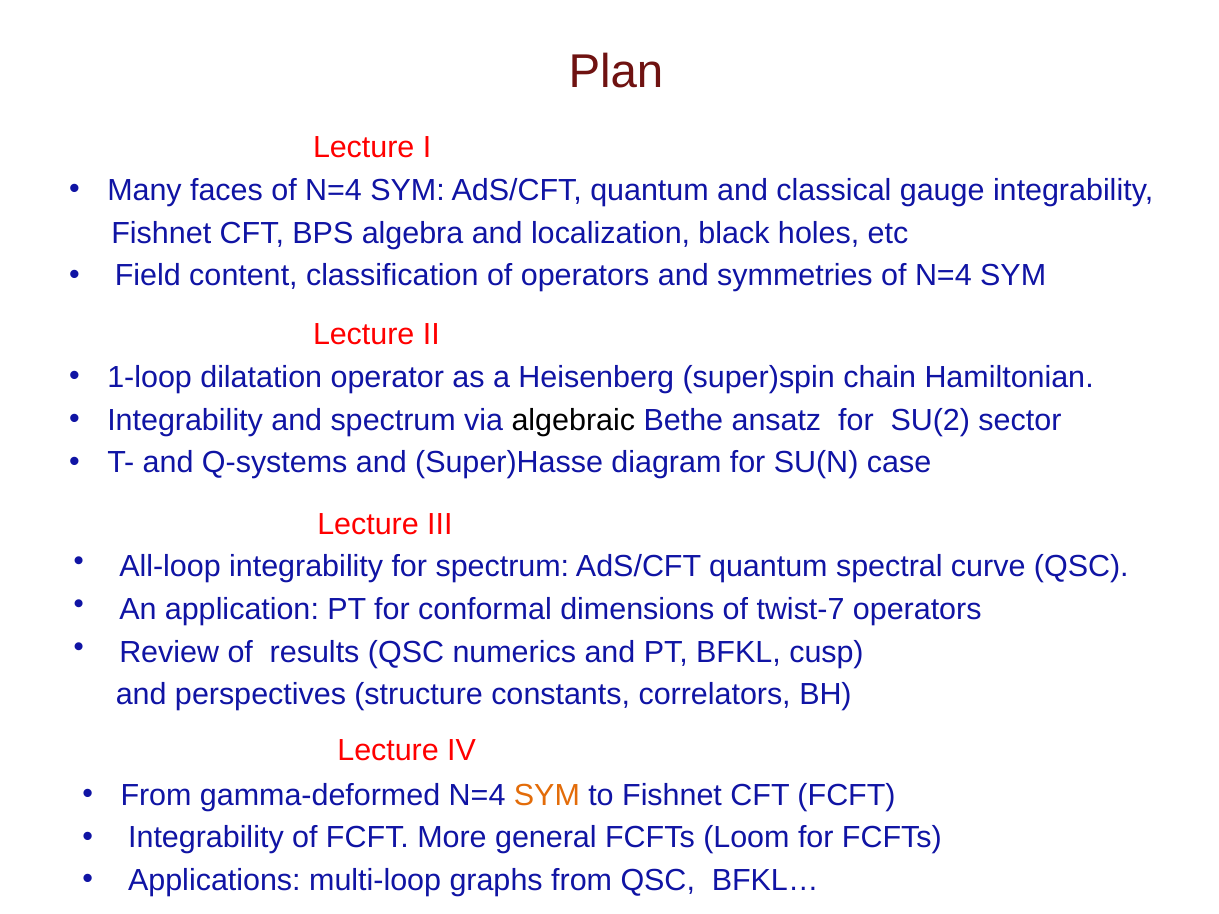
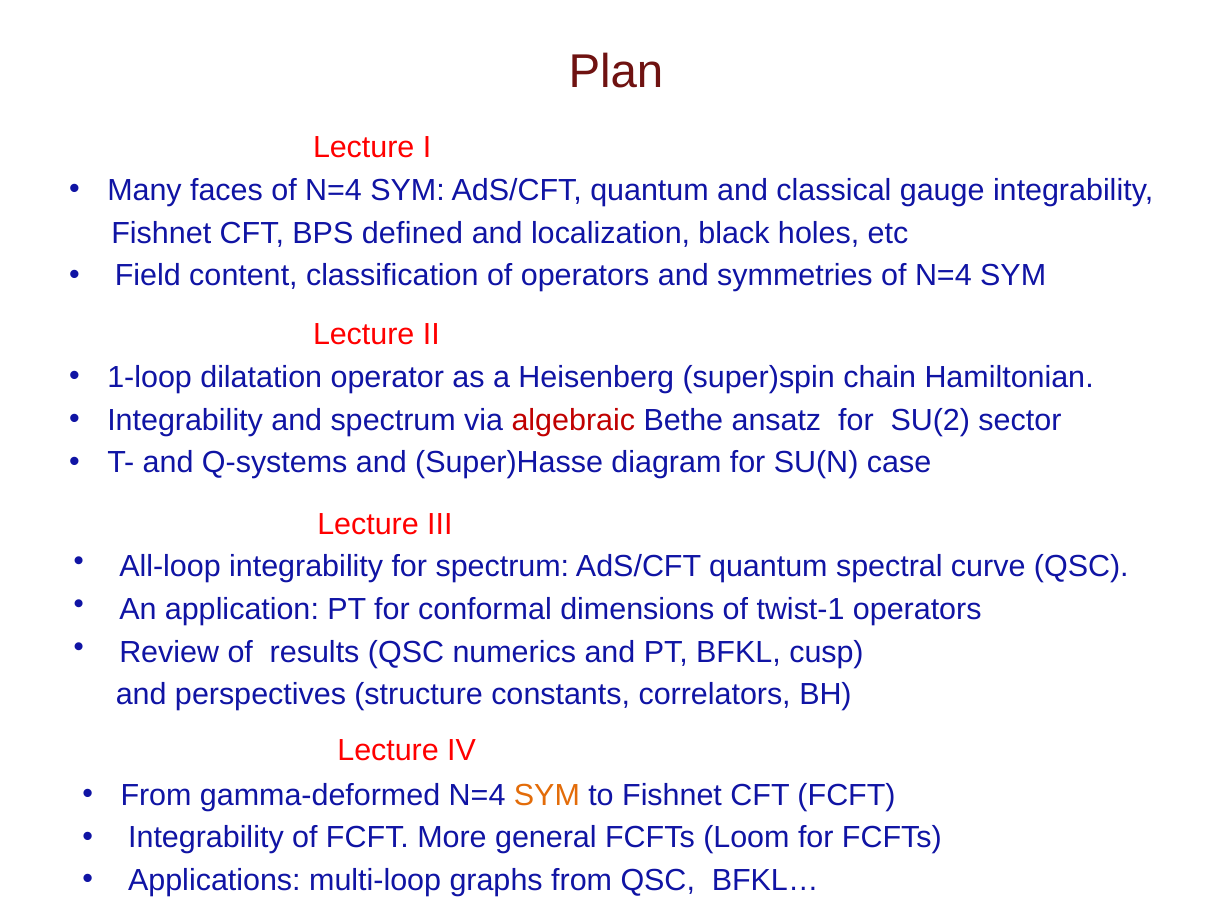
algebra: algebra -> defined
algebraic colour: black -> red
twist-7: twist-7 -> twist-1
